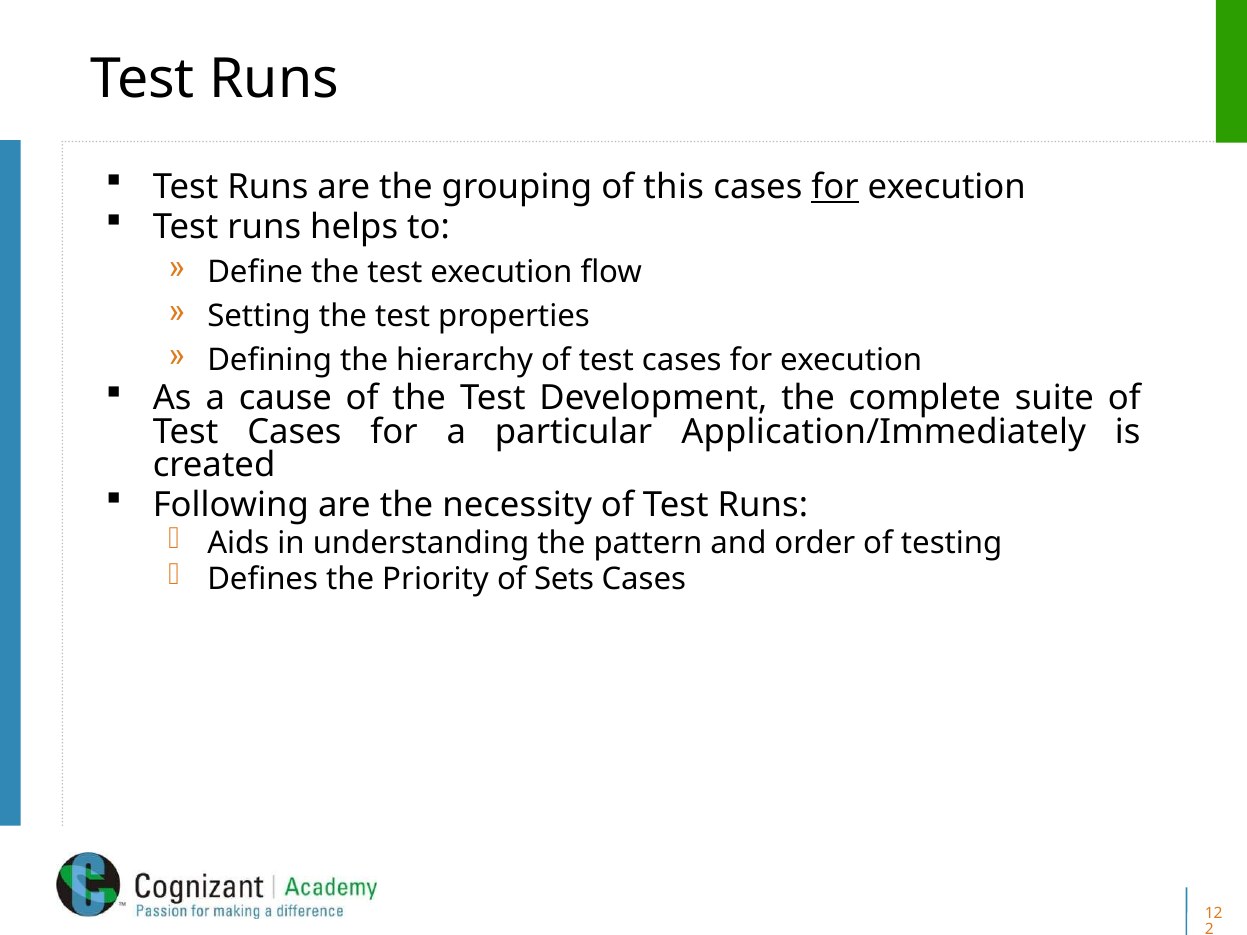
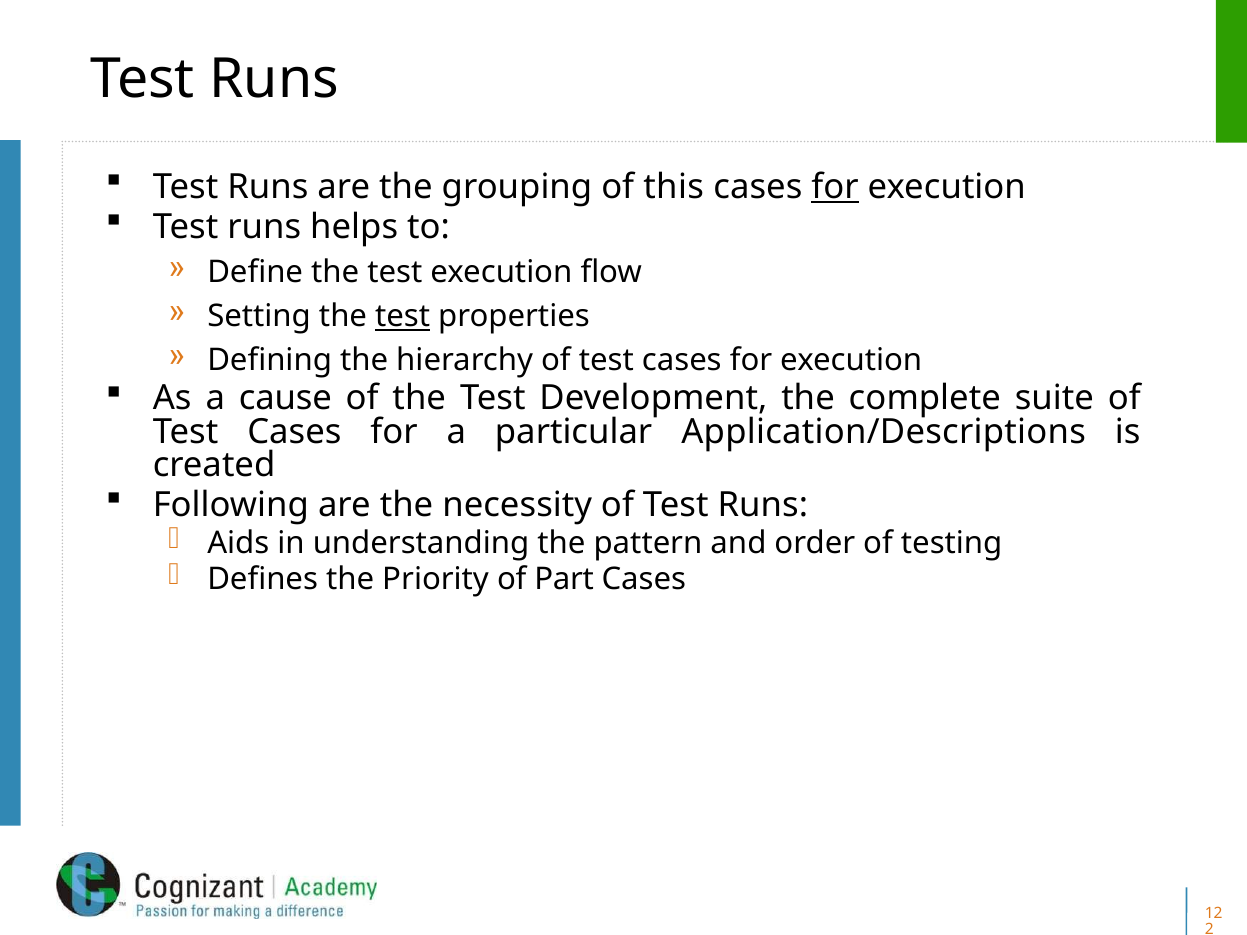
test at (403, 316) underline: none -> present
Application/Immediately: Application/Immediately -> Application/Descriptions
Sets: Sets -> Part
